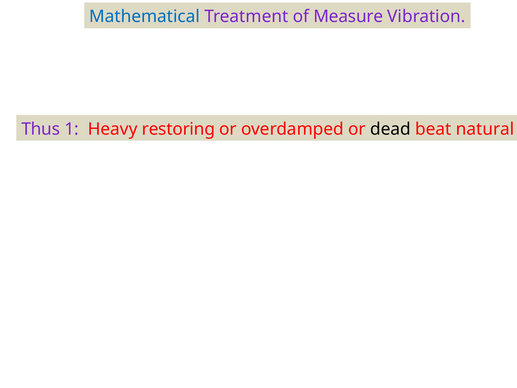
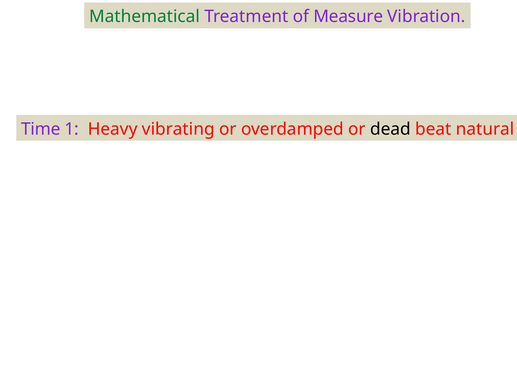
Mathematical colour: blue -> green
Thus: Thus -> Time
restoring: restoring -> vibrating
